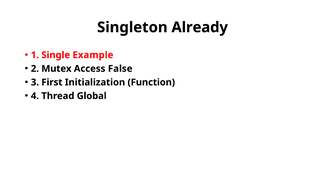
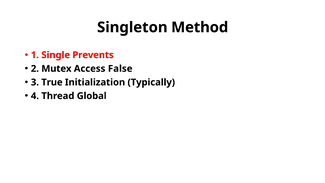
Already: Already -> Method
Example: Example -> Prevents
First: First -> True
Function: Function -> Typically
